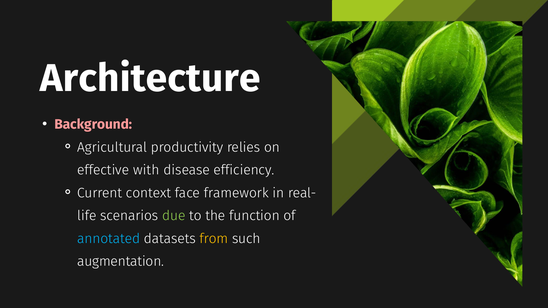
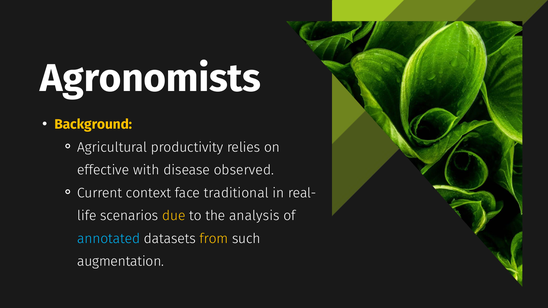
Architecture: Architecture -> Agronomists
Background colour: pink -> yellow
efficiency: efficiency -> observed
framework: framework -> traditional
due colour: light green -> yellow
function: function -> analysis
